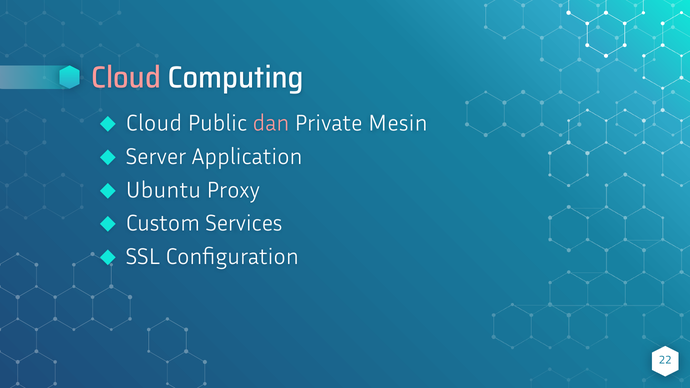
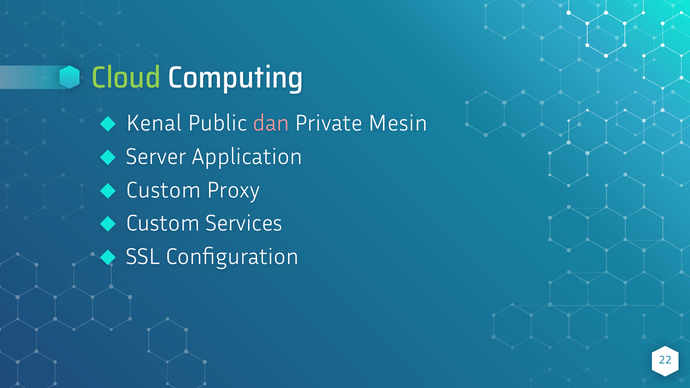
Cloud at (126, 78) colour: pink -> light green
Cloud at (154, 123): Cloud -> Kenal
Ubuntu at (163, 190): Ubuntu -> Custom
